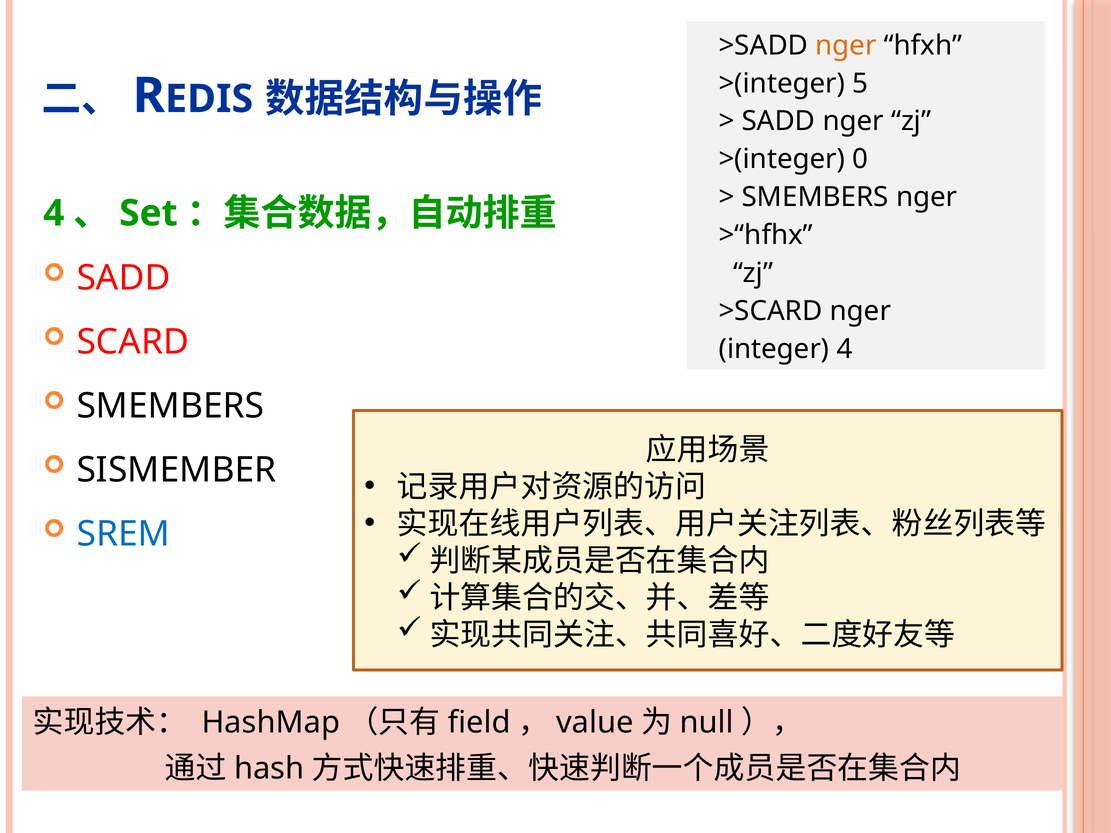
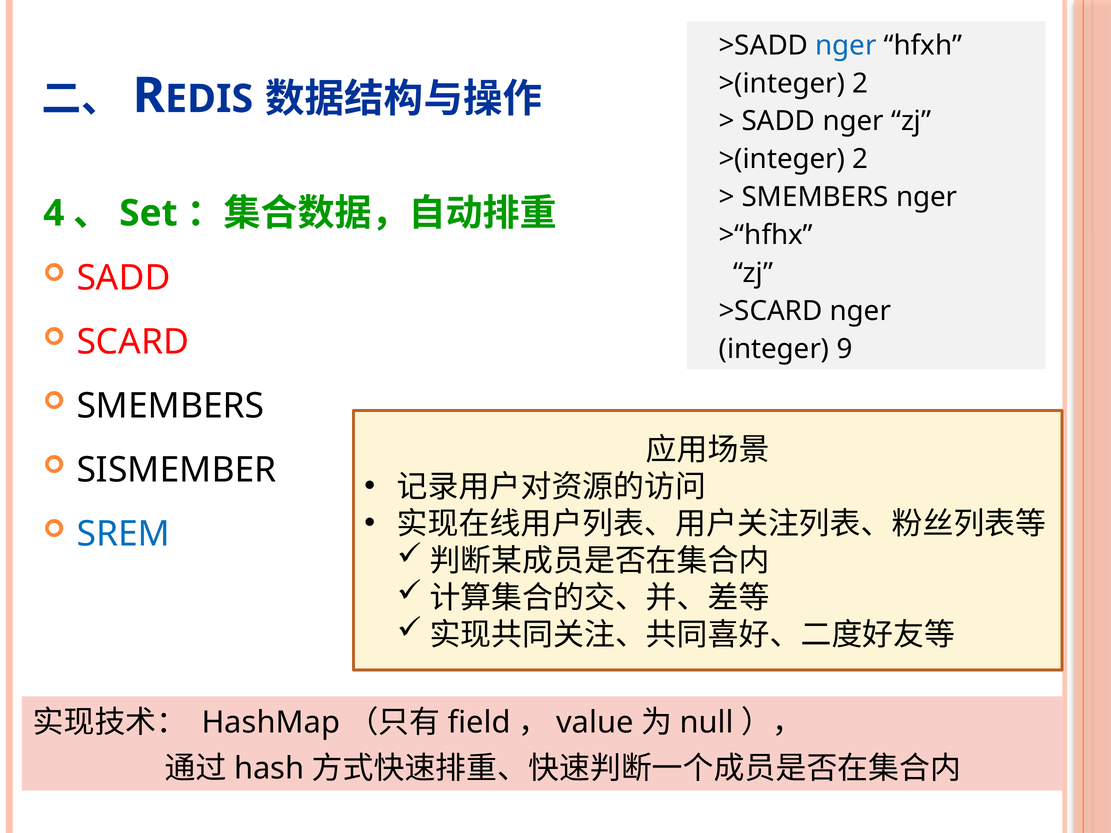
nger at (846, 45) colour: orange -> blue
5 at (860, 83): 5 -> 2
0 at (860, 159): 0 -> 2
integer 4: 4 -> 9
